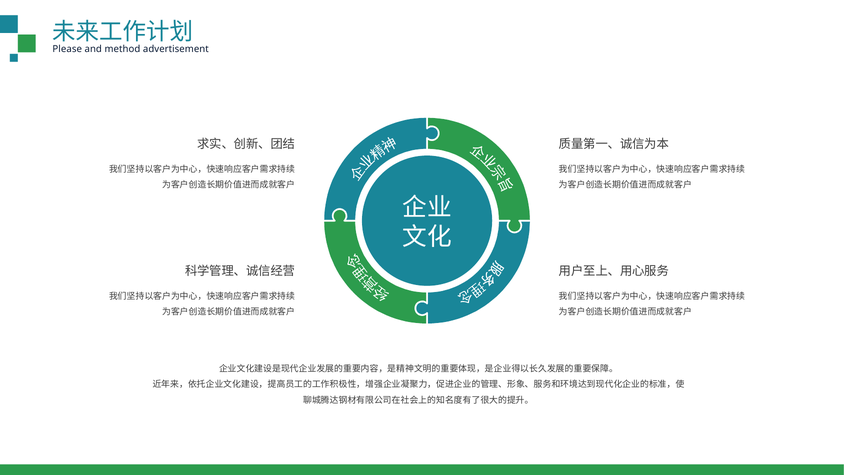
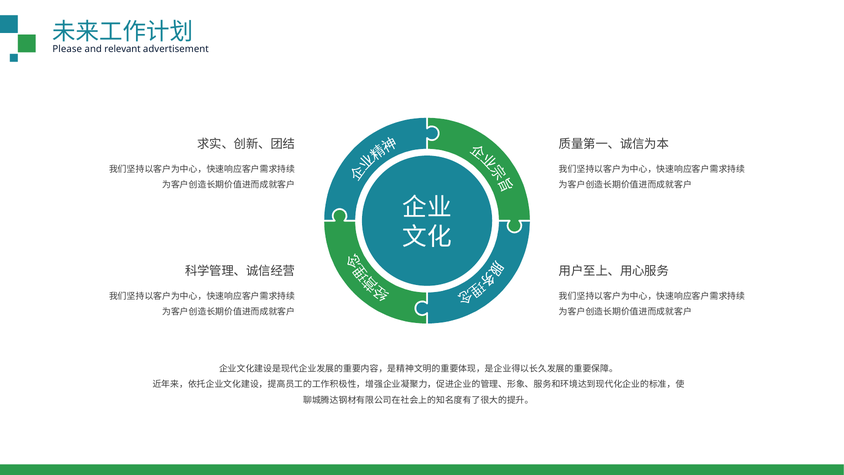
method: method -> relevant
